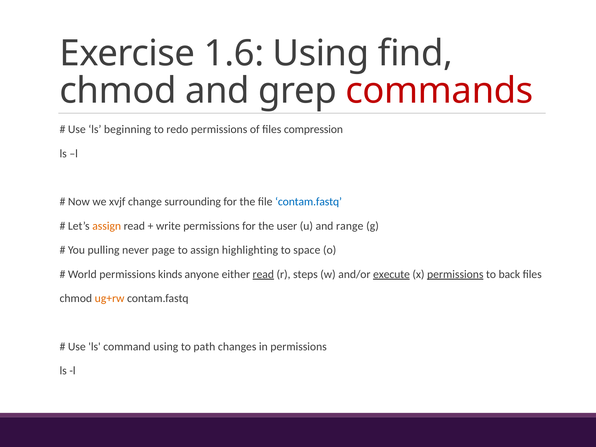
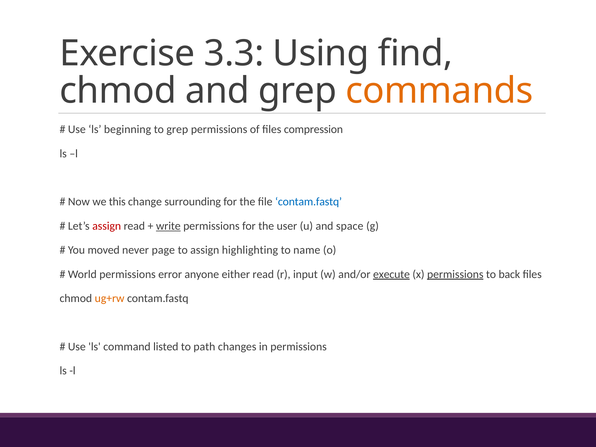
1.6: 1.6 -> 3.3
commands colour: red -> orange
to redo: redo -> grep
xvjf: xvjf -> this
assign at (107, 226) colour: orange -> red
write underline: none -> present
range: range -> space
pulling: pulling -> moved
space: space -> name
kinds: kinds -> error
read at (263, 274) underline: present -> none
steps: steps -> input
command using: using -> listed
